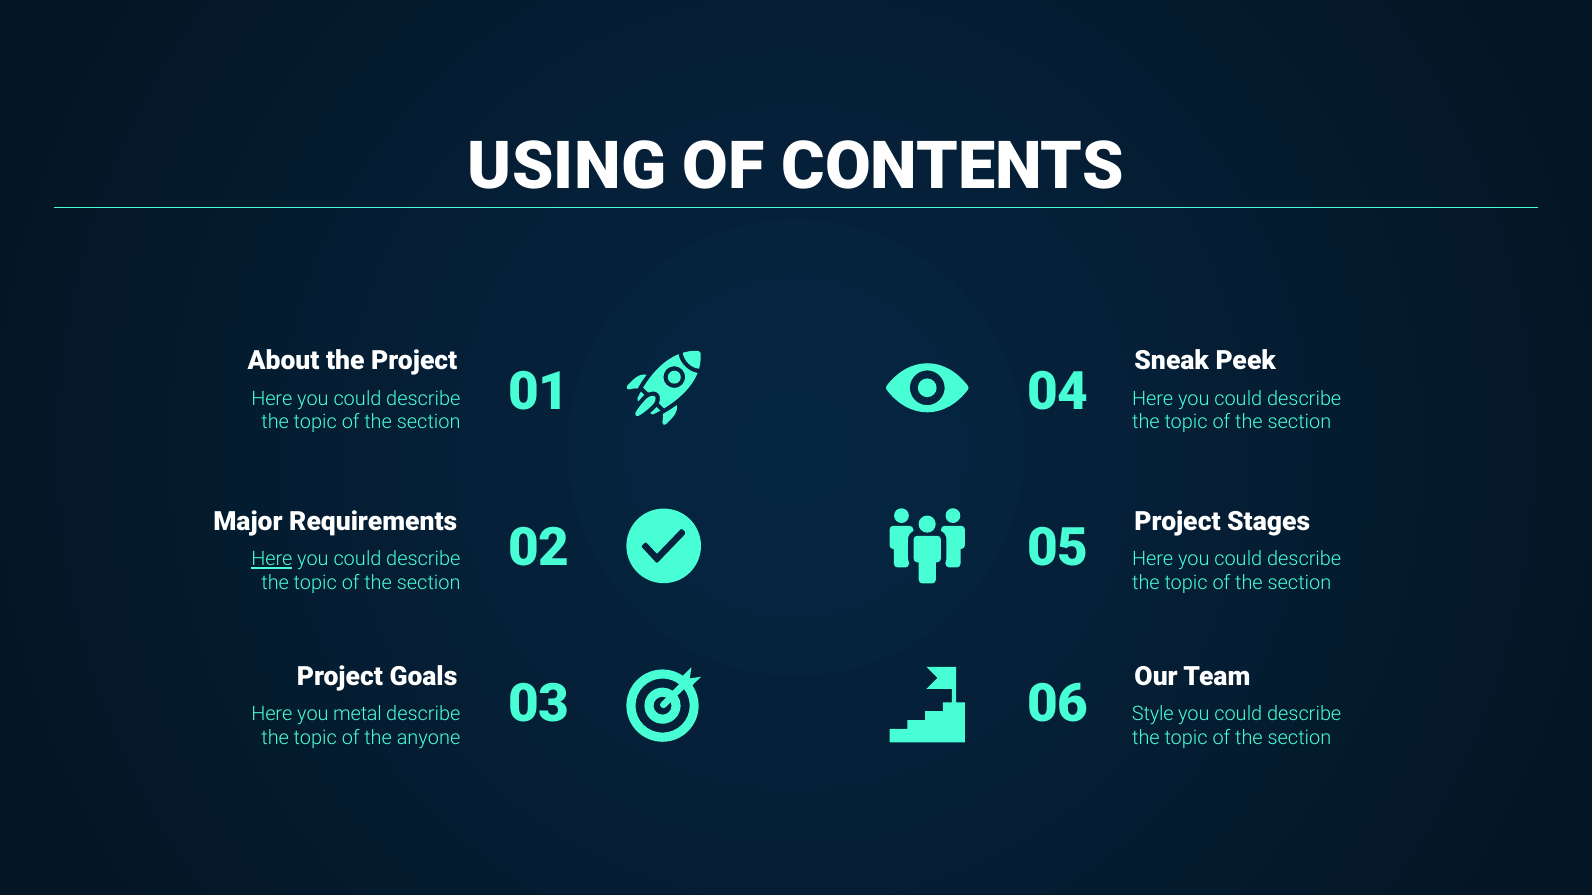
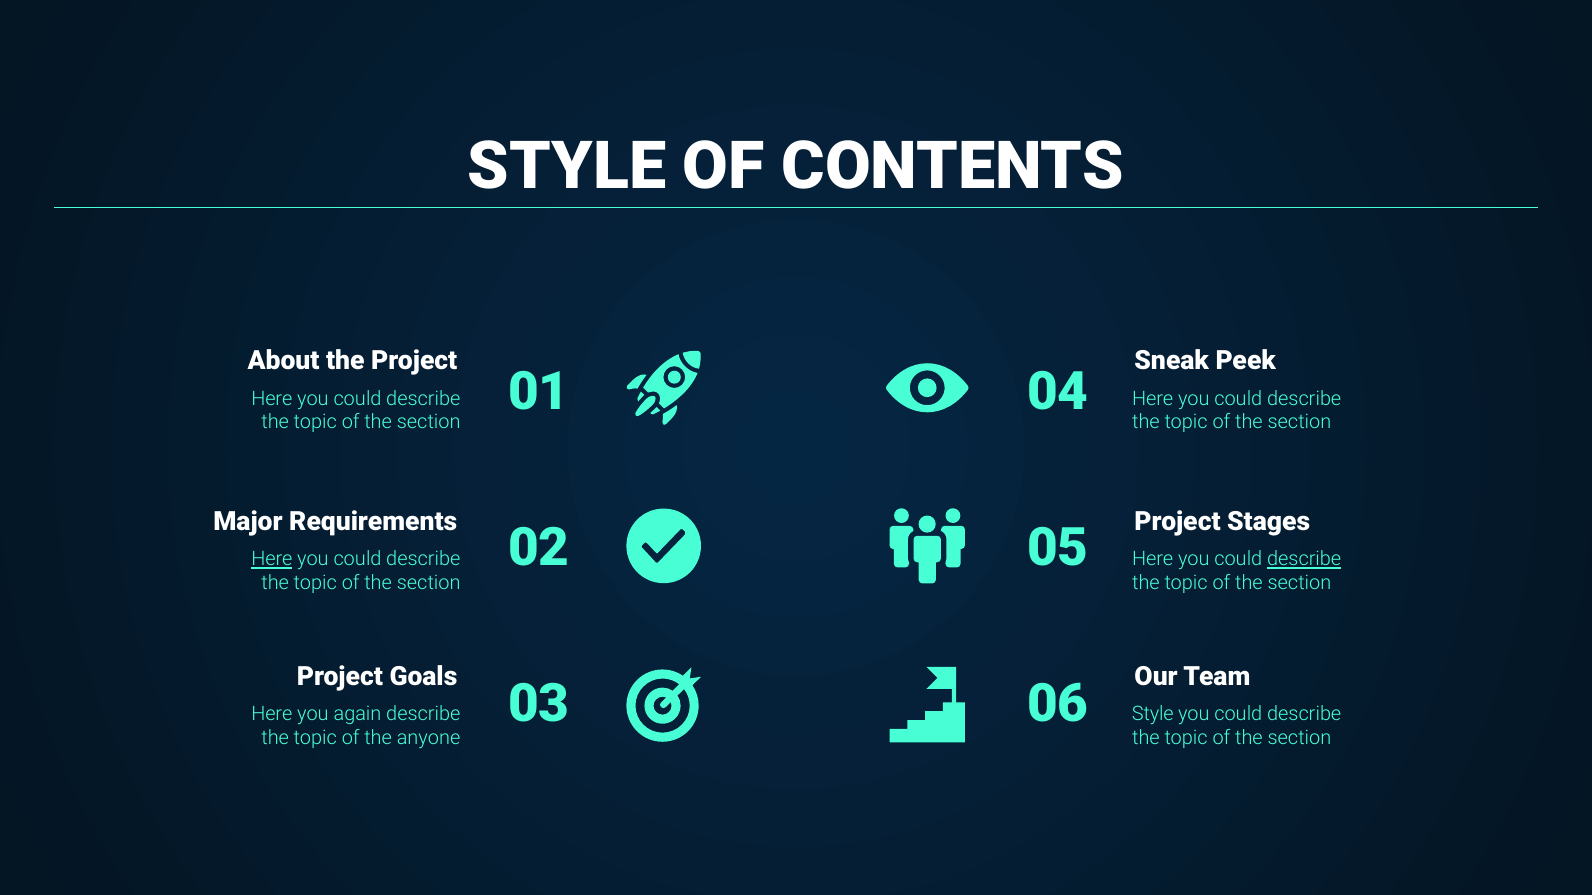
USING at (567, 167): USING -> STYLE
describe at (1304, 560) underline: none -> present
metal: metal -> again
